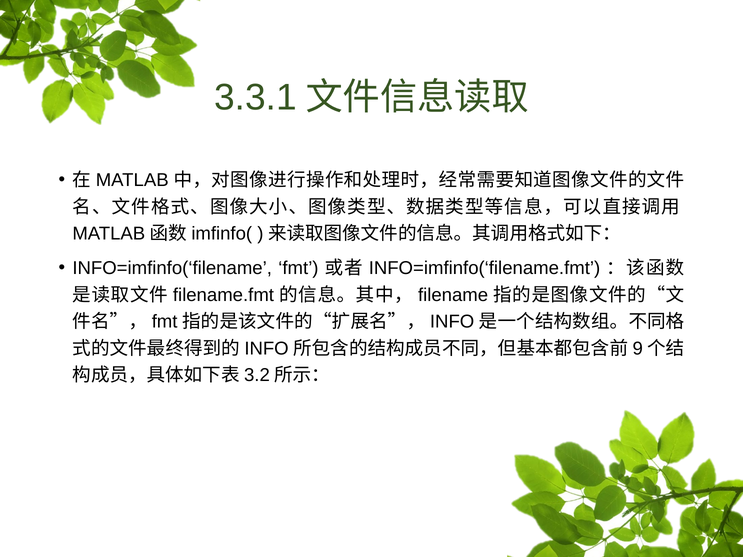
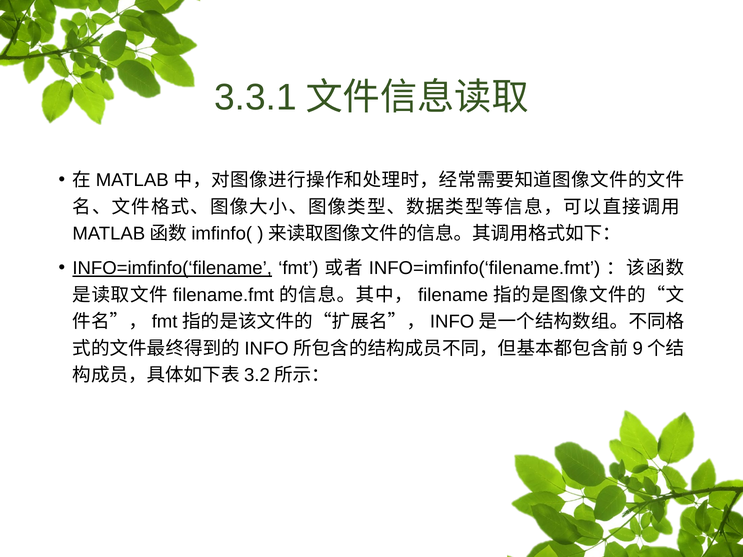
INFO=imfinfo(‘filename underline: none -> present
